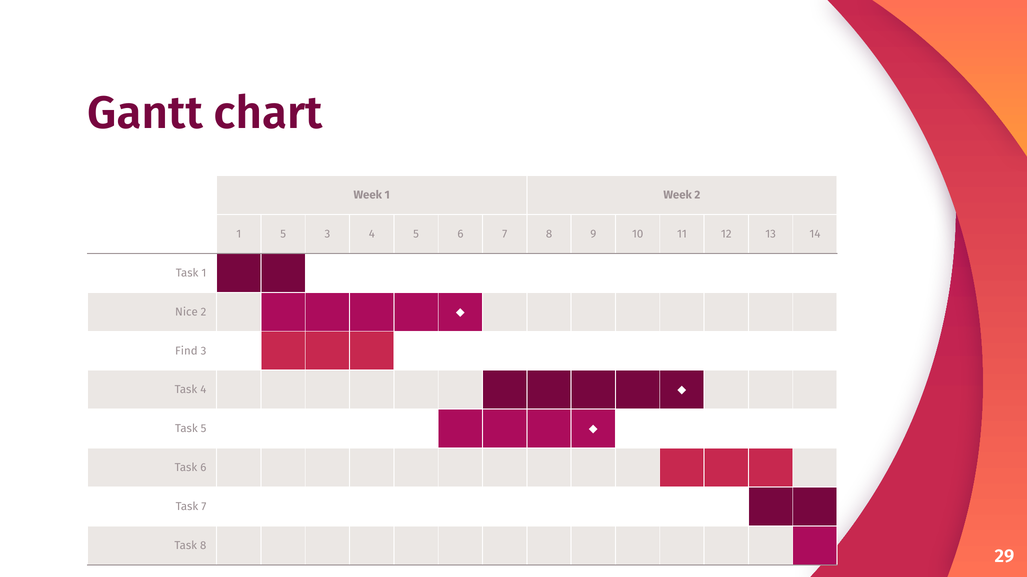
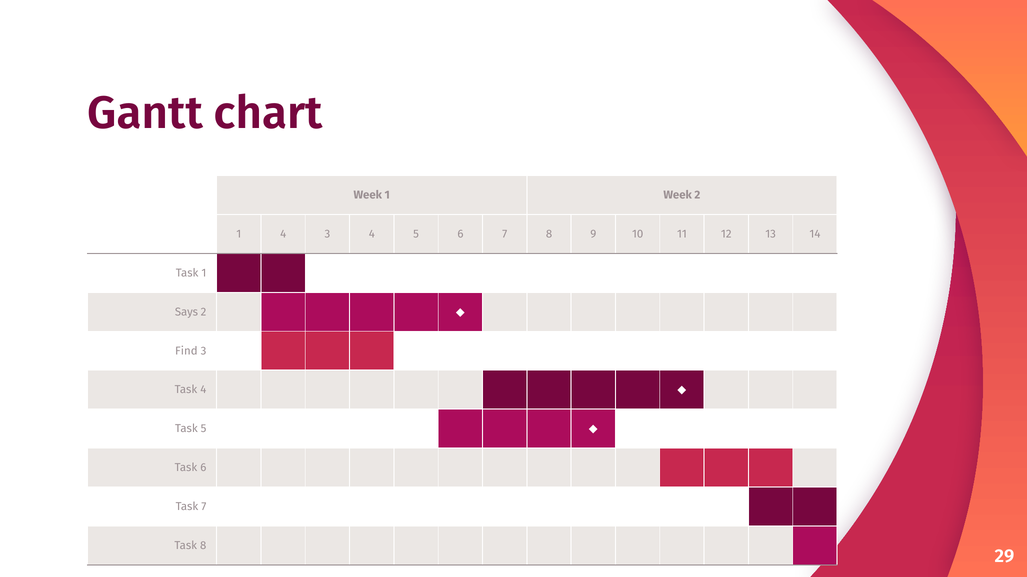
1 5: 5 -> 4
Nice: Nice -> Says
